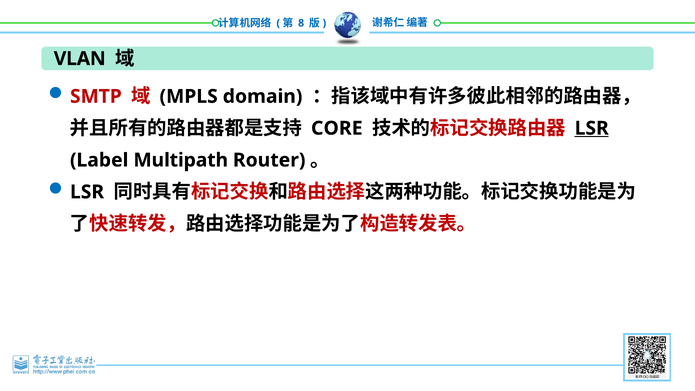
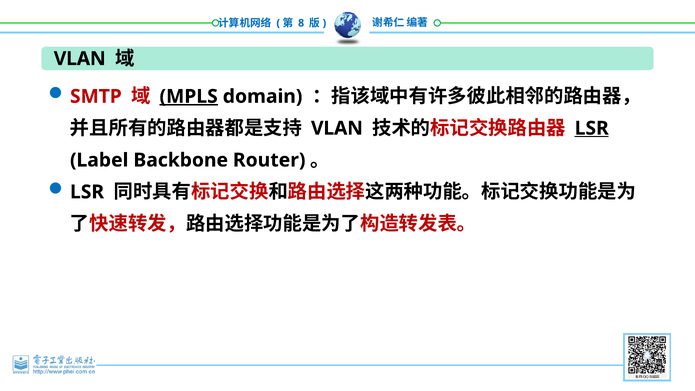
MPLS underline: none -> present
CORE at (337, 128): CORE -> VLAN
Multipath: Multipath -> Backbone
